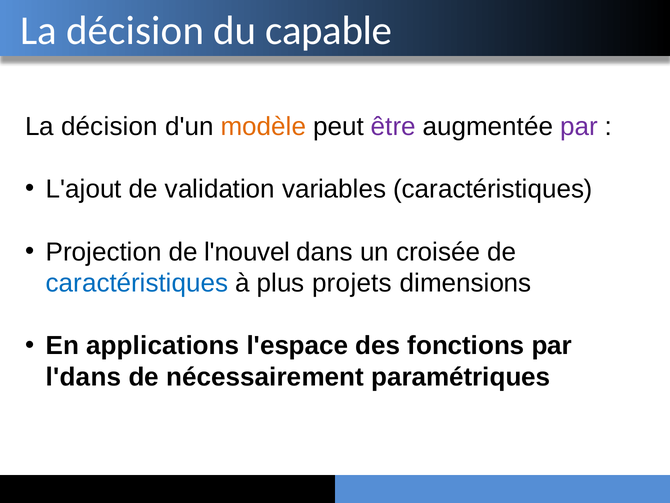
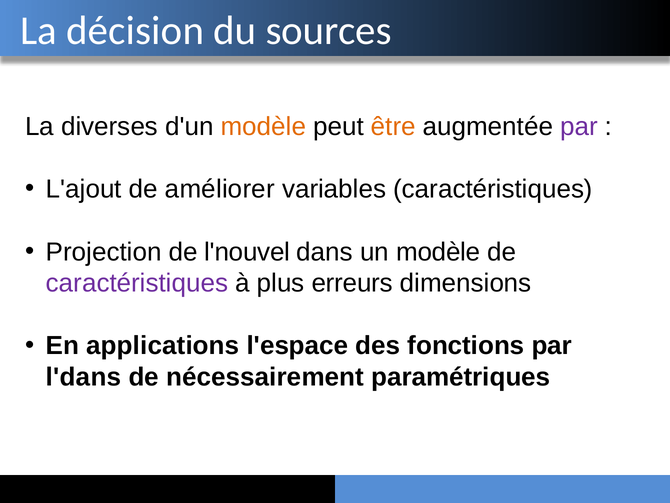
capable: capable -> sources
décision at (109, 127): décision -> diverses
être colour: purple -> orange
validation: validation -> améliorer
un croisée: croisée -> modèle
caractéristiques at (137, 283) colour: blue -> purple
projets: projets -> erreurs
